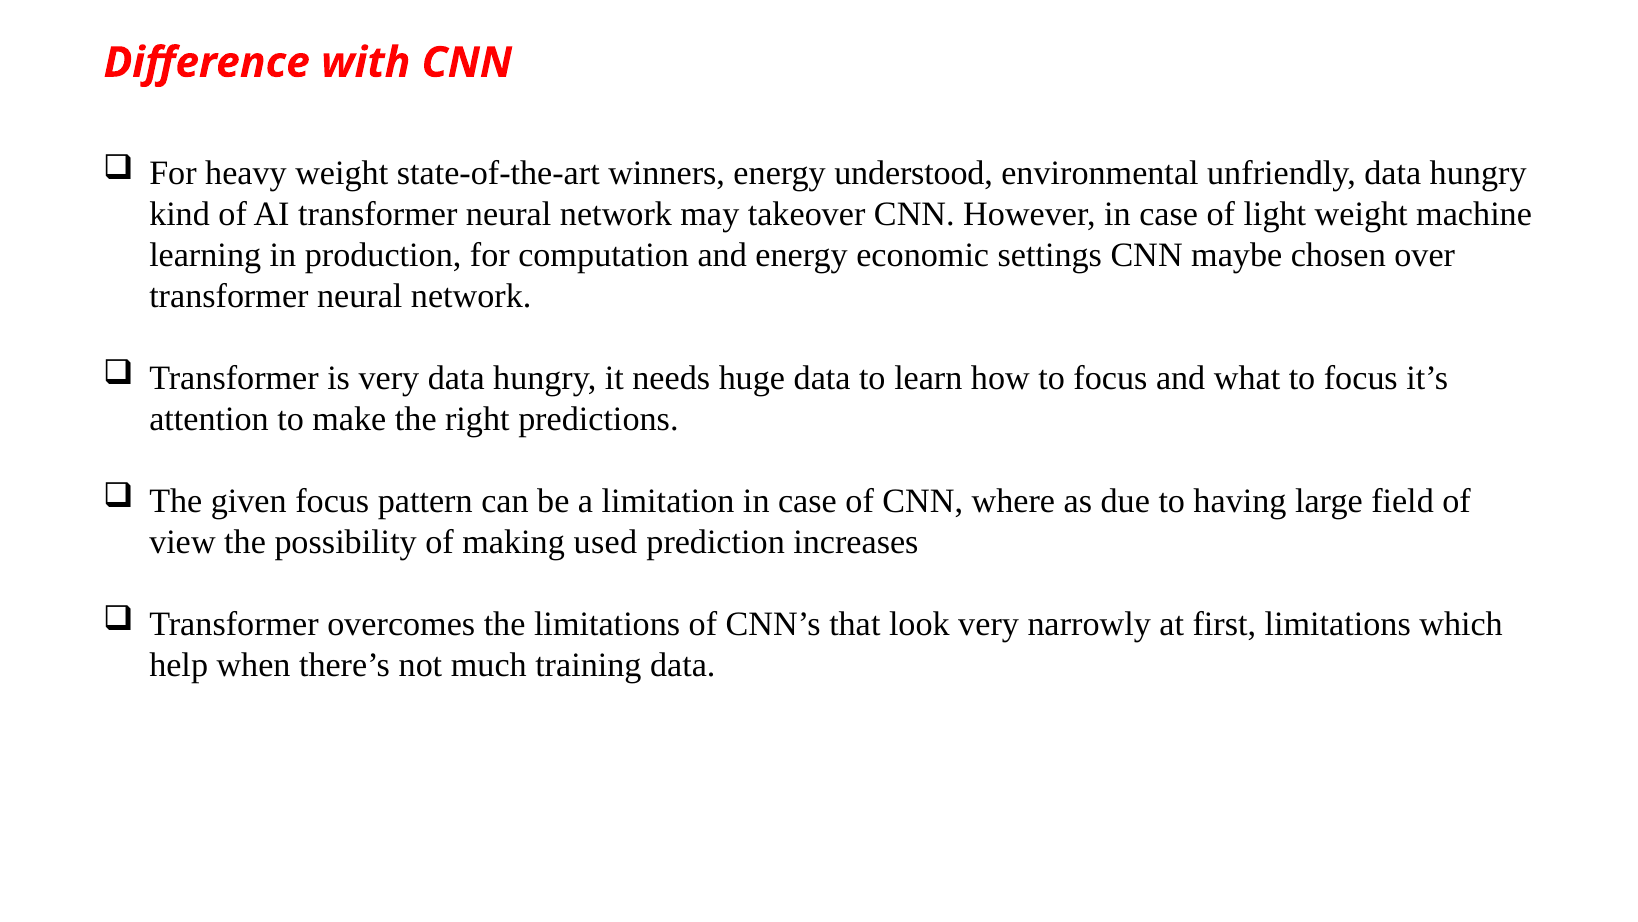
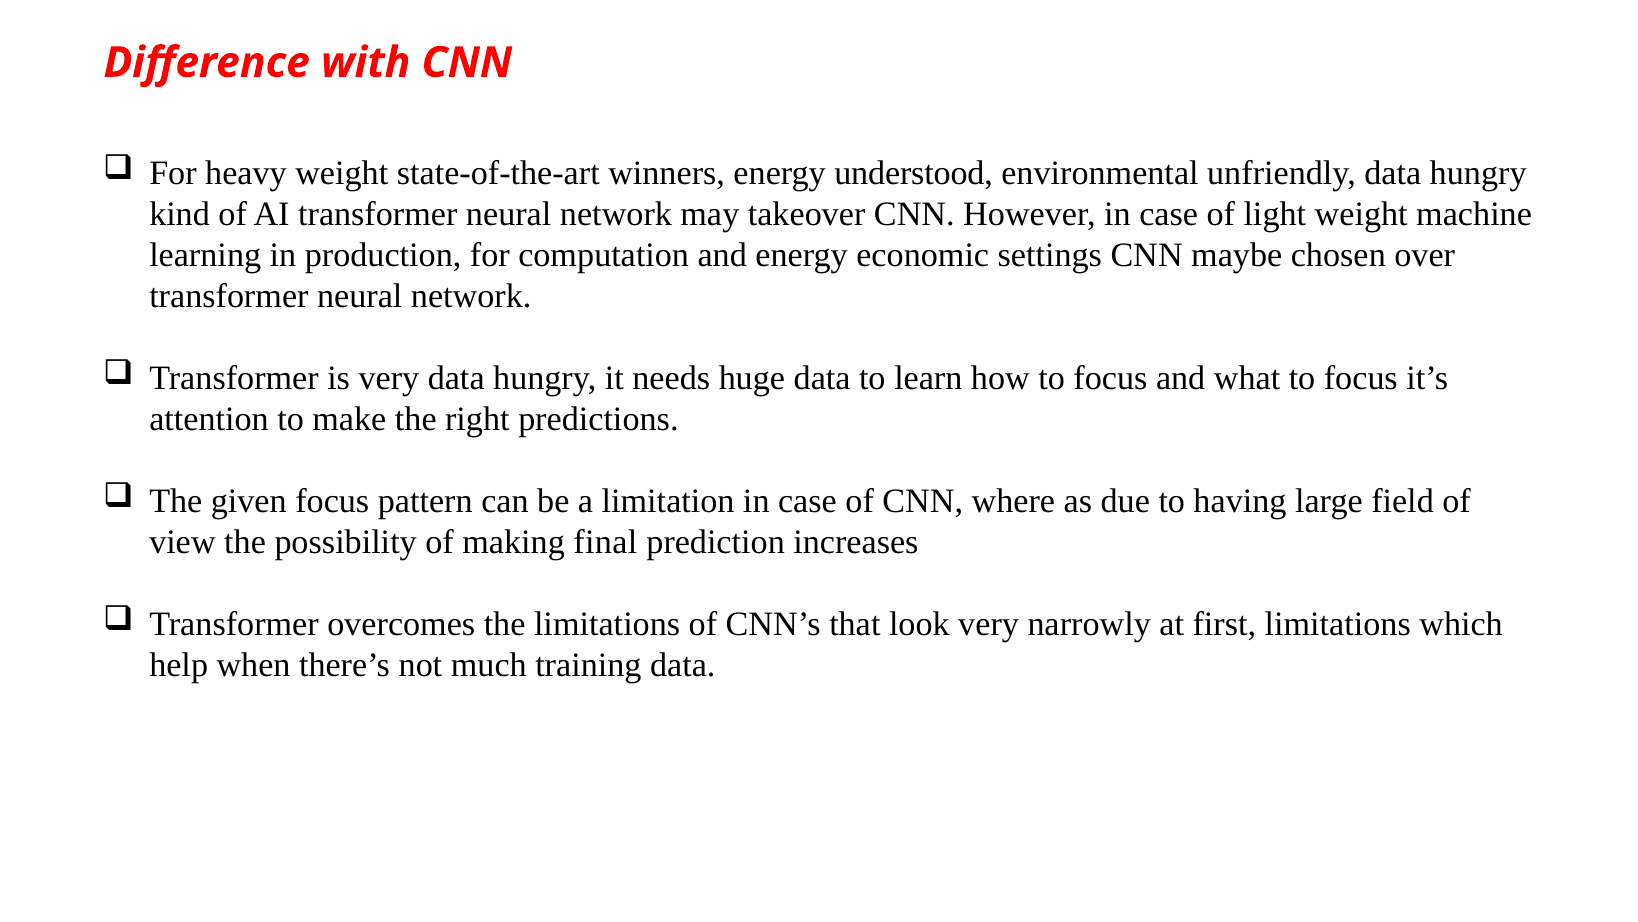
used: used -> final
